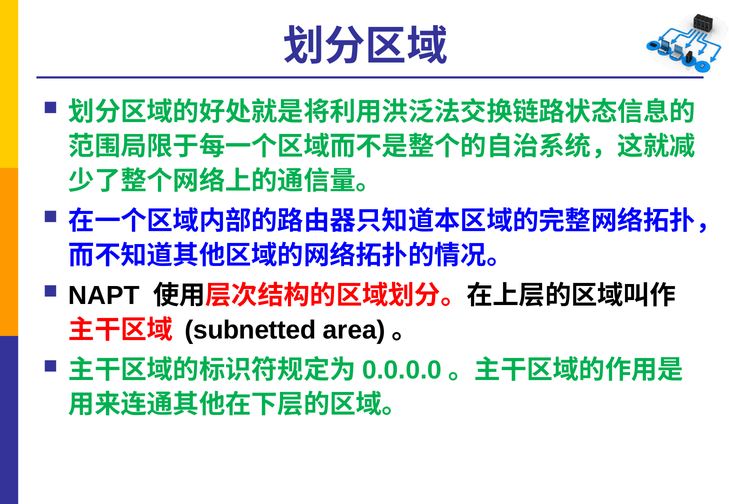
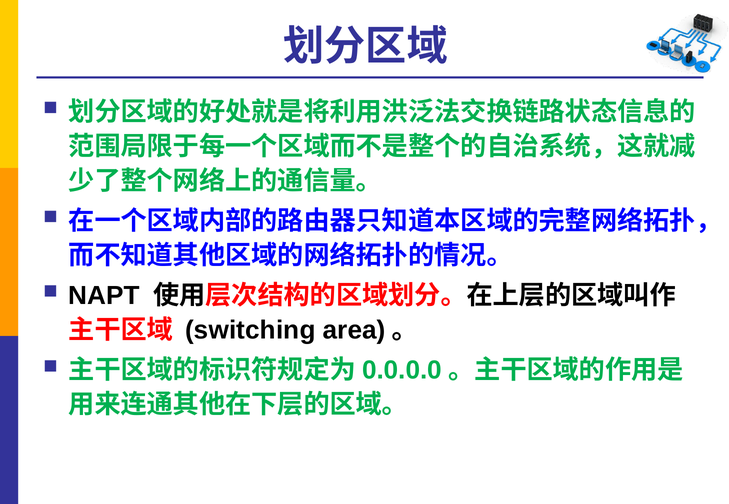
subnetted: subnetted -> switching
